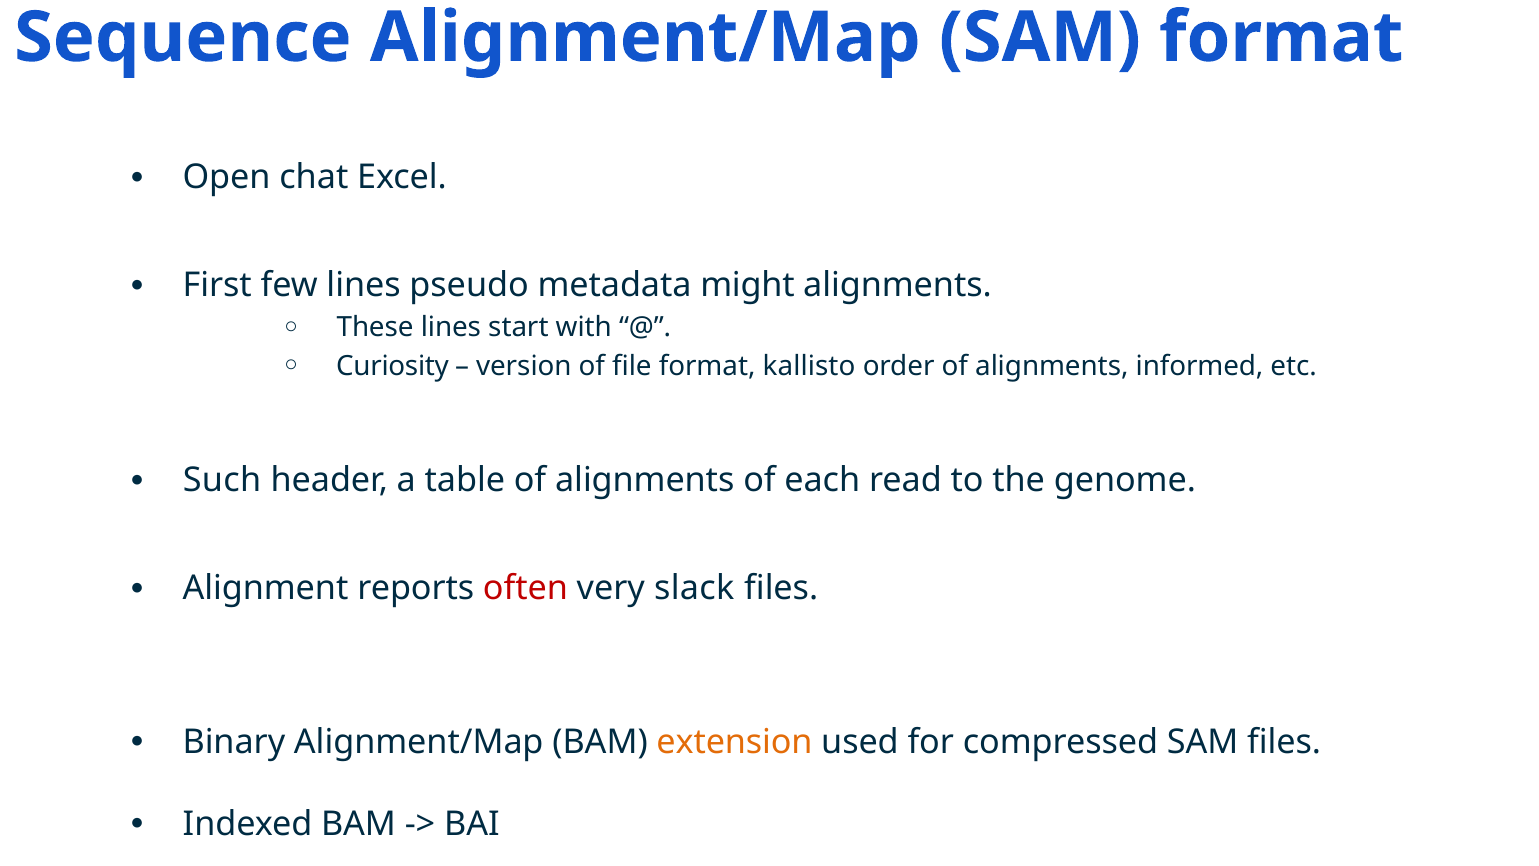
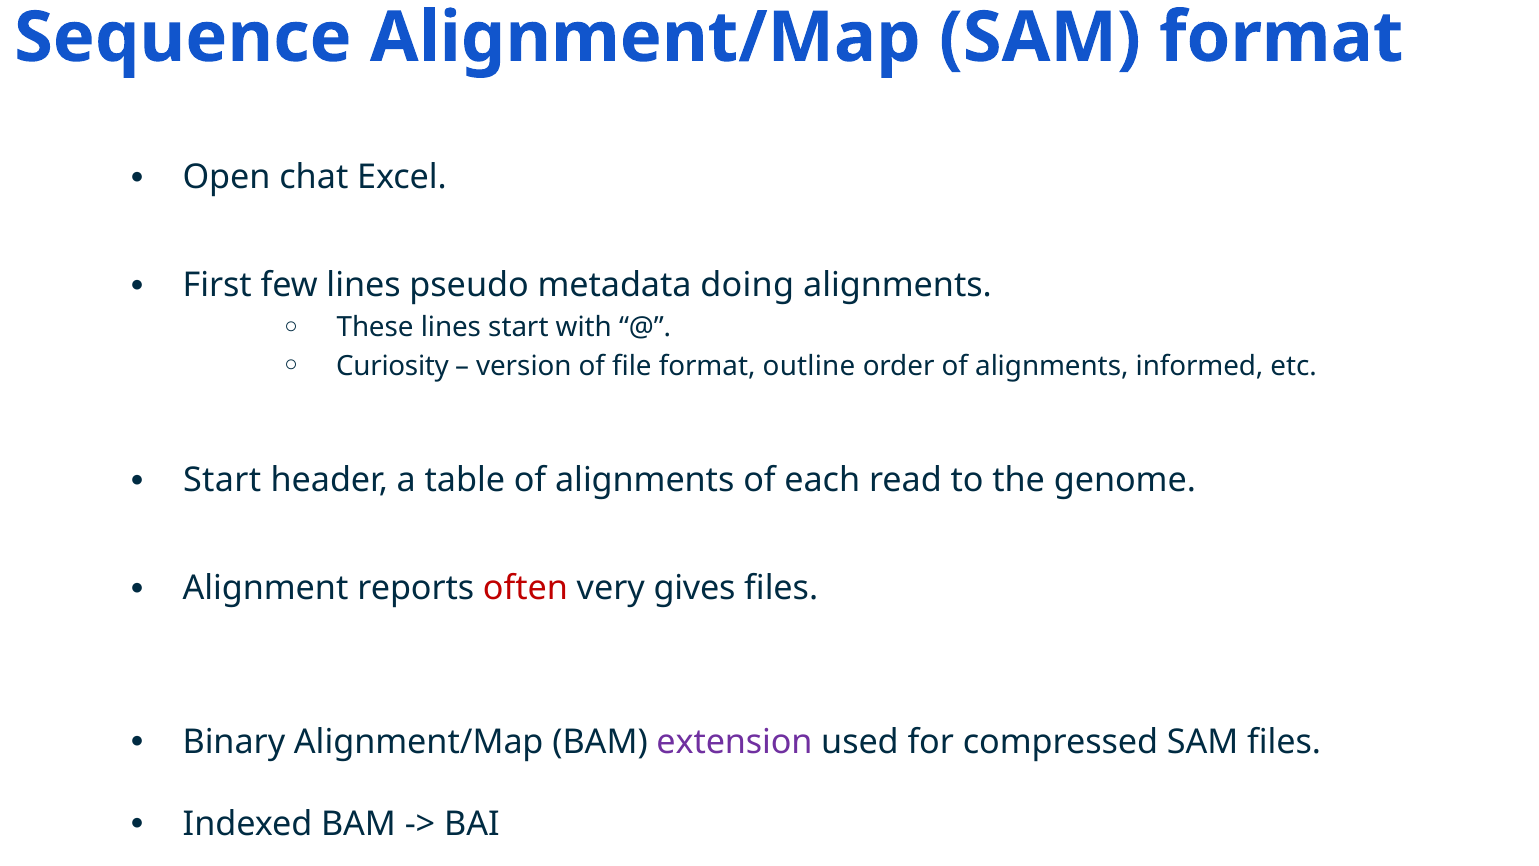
might: might -> doing
kallisto: kallisto -> outline
Such at (222, 480): Such -> Start
slack: slack -> gives
extension colour: orange -> purple
